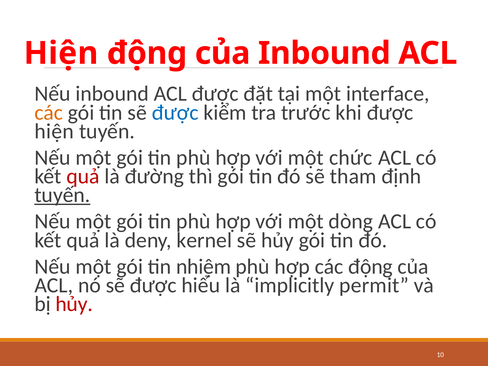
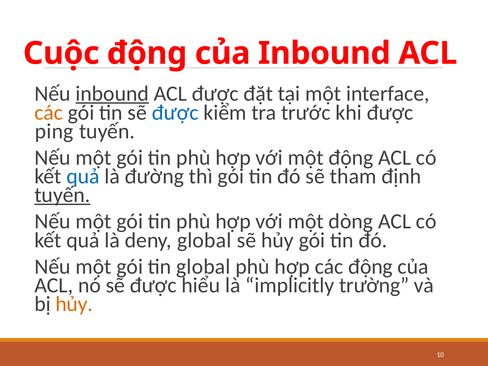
Hiện at (61, 53): Hiện -> Cuộc
inbound at (112, 94) underline: none -> present
hiện at (54, 131): hiện -> ping
một chức: chức -> động
quả at (83, 176) colour: red -> blue
deny kernel: kernel -> global
tin nhiệm: nhiệm -> global
permit: permit -> trường
hủy at (74, 304) colour: red -> orange
